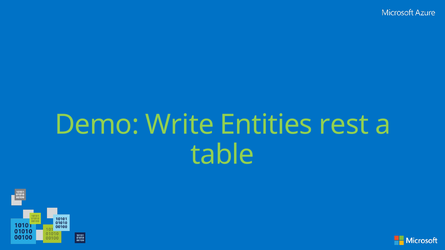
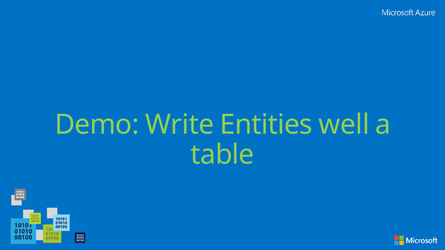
rest: rest -> well
